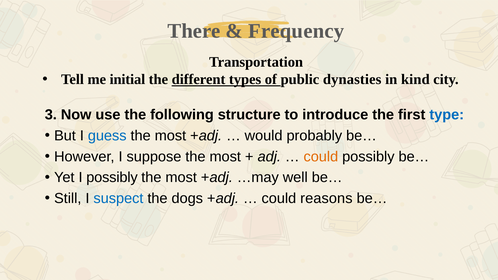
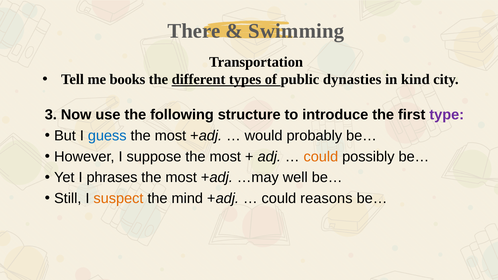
Frequency: Frequency -> Swimming
initial: initial -> books
type colour: blue -> purple
I possibly: possibly -> phrases
suspect colour: blue -> orange
dogs: dogs -> mind
